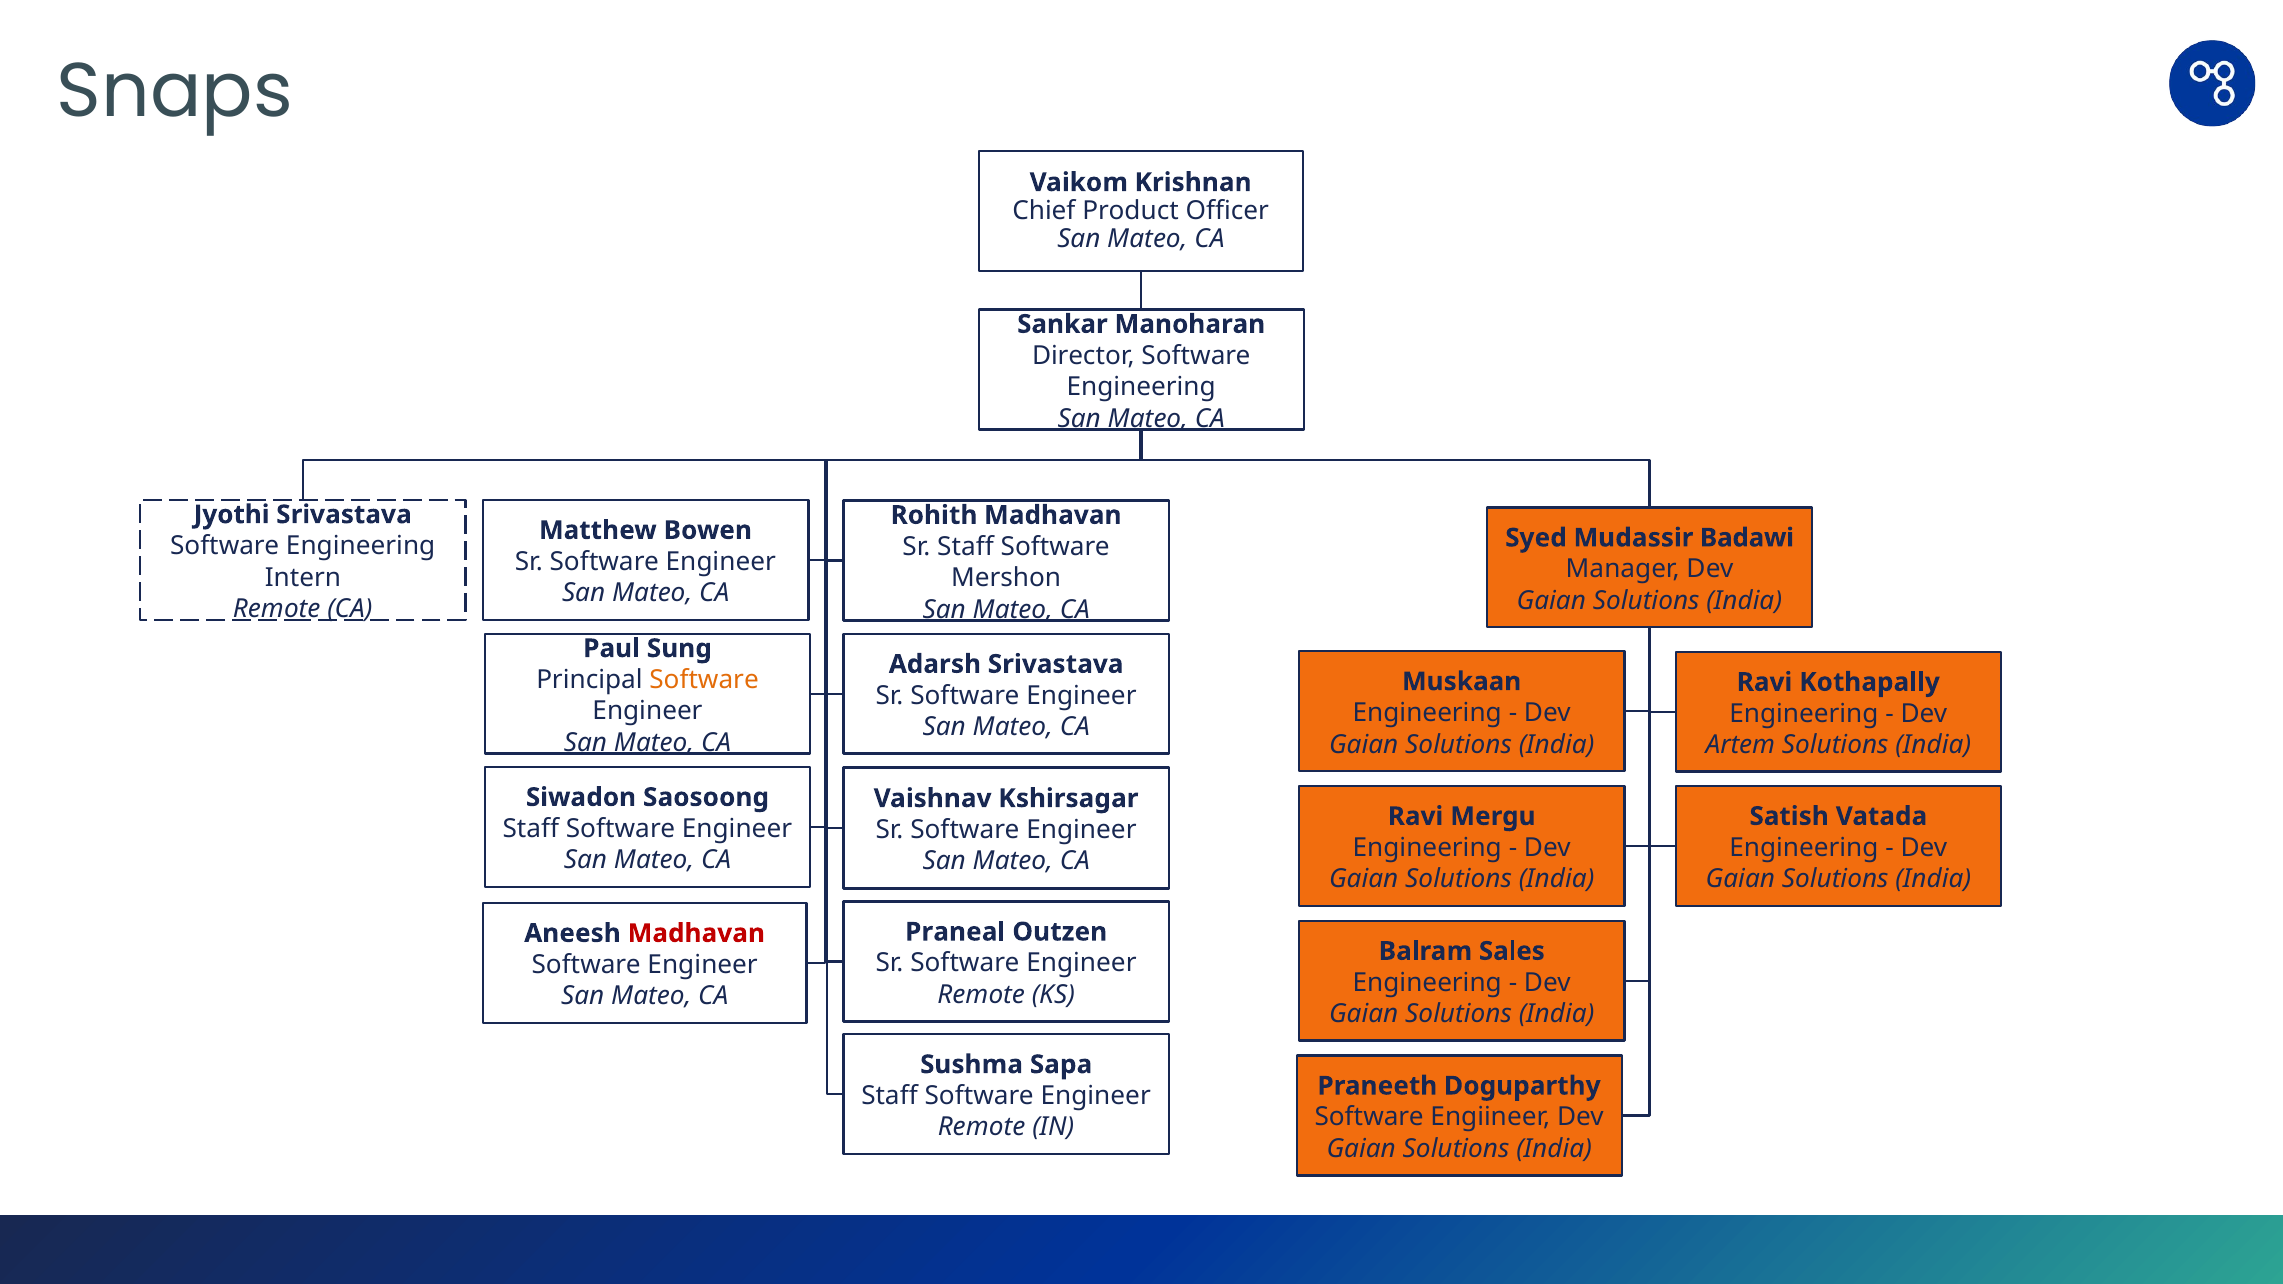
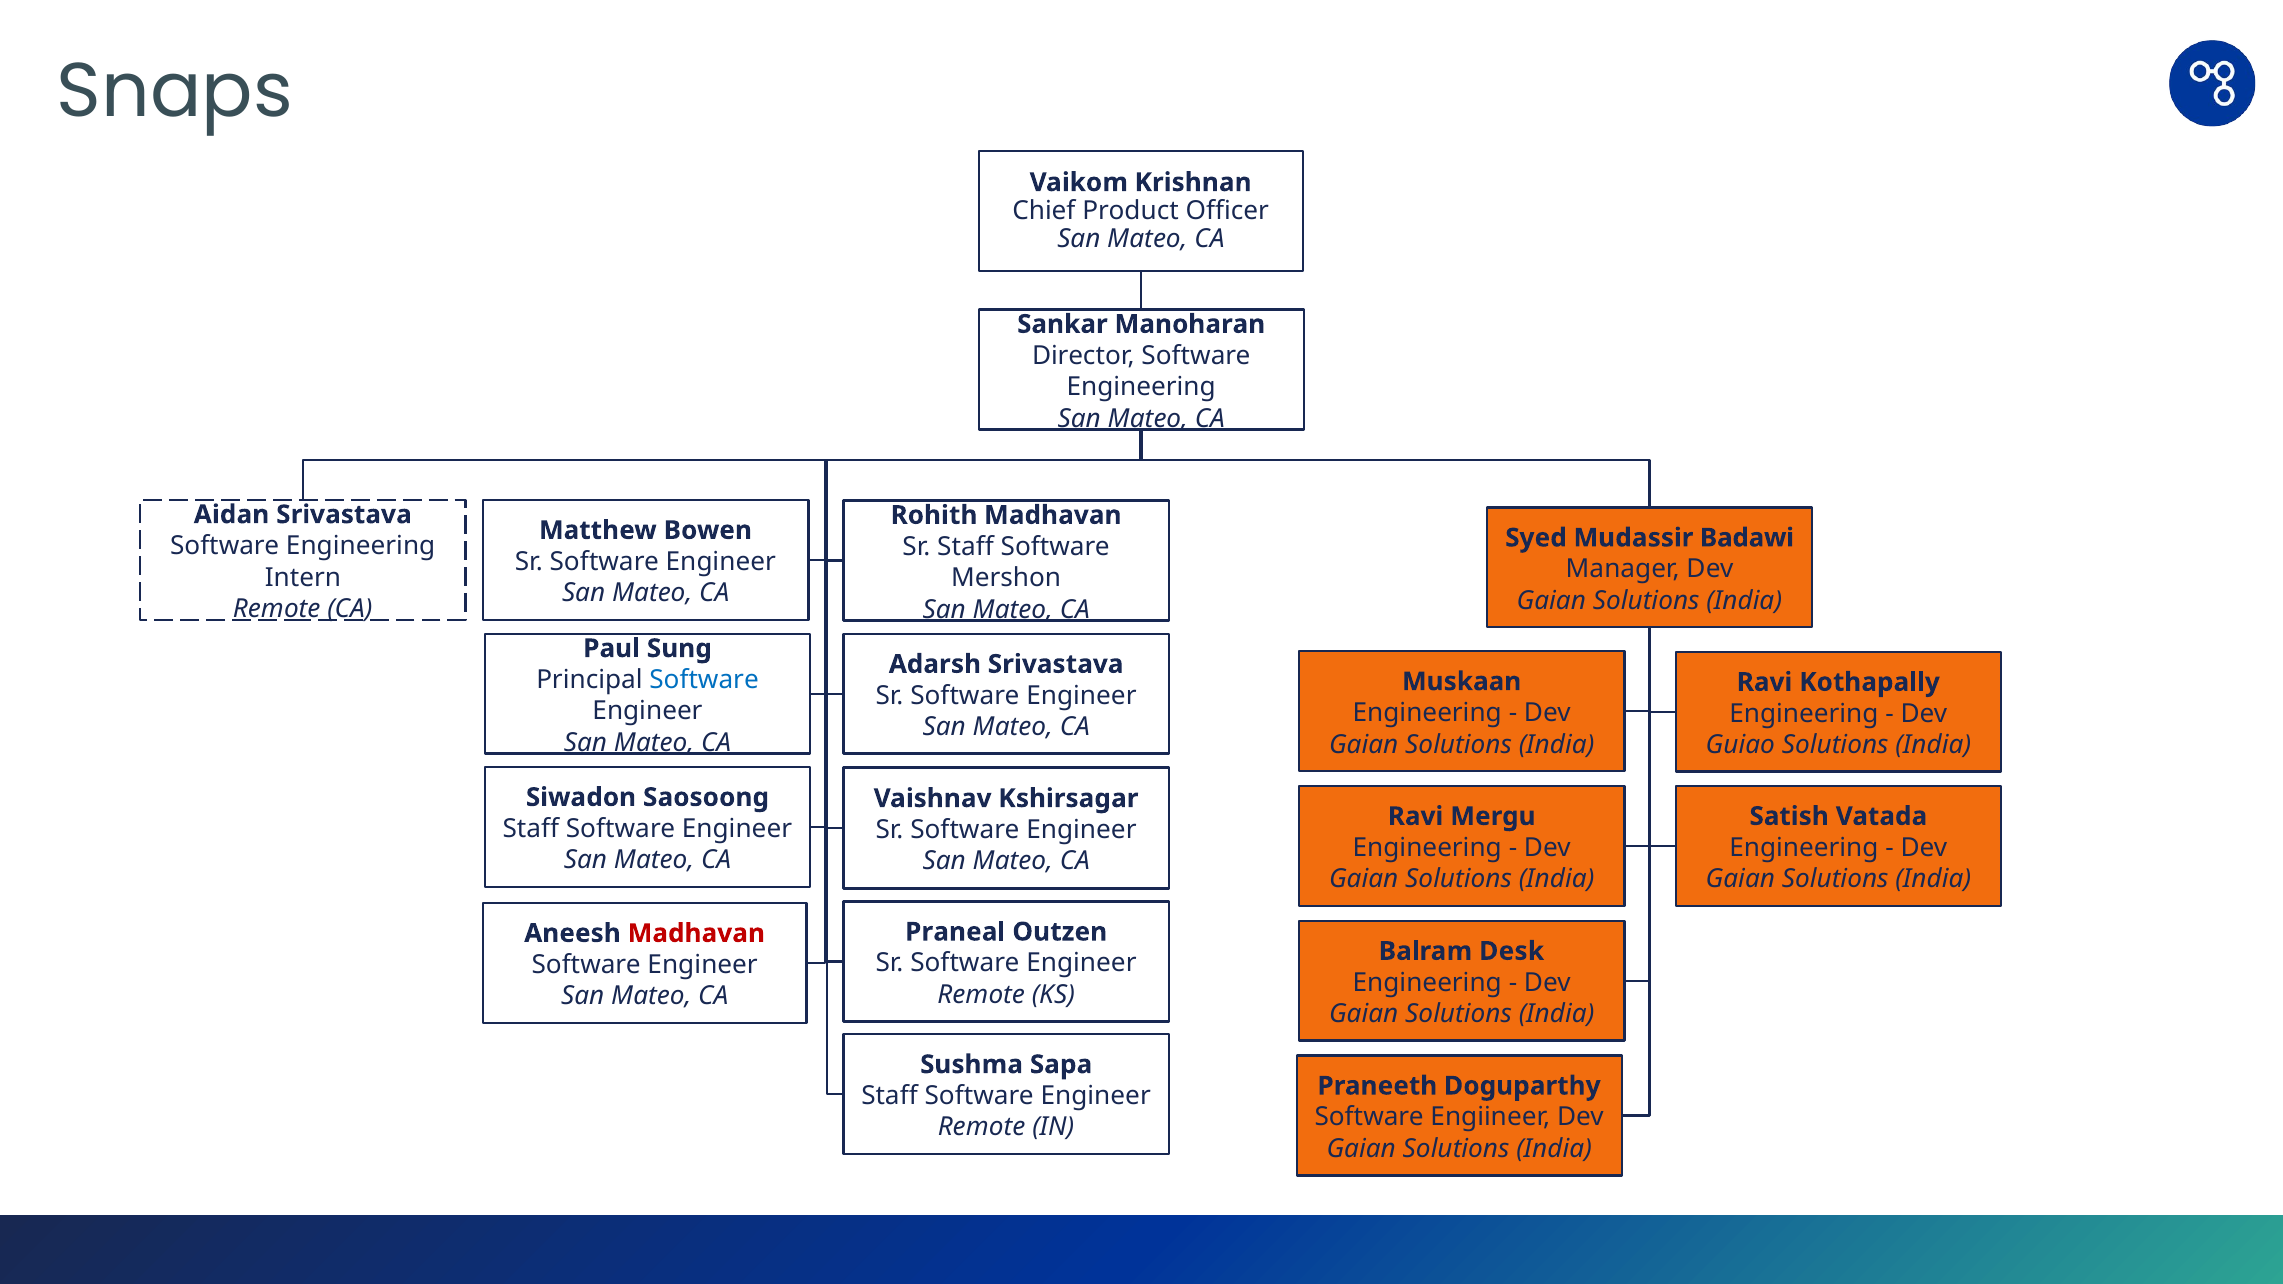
Jyothi: Jyothi -> Aidan
Software at (704, 680) colour: orange -> blue
Artem: Artem -> Guiao
Sales: Sales -> Desk
